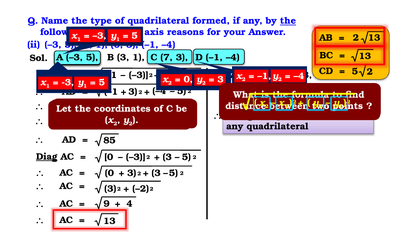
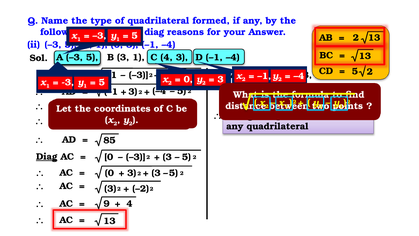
the at (288, 21) underline: present -> none
axis at (154, 32): axis -> diag
C 7: 7 -> 4
